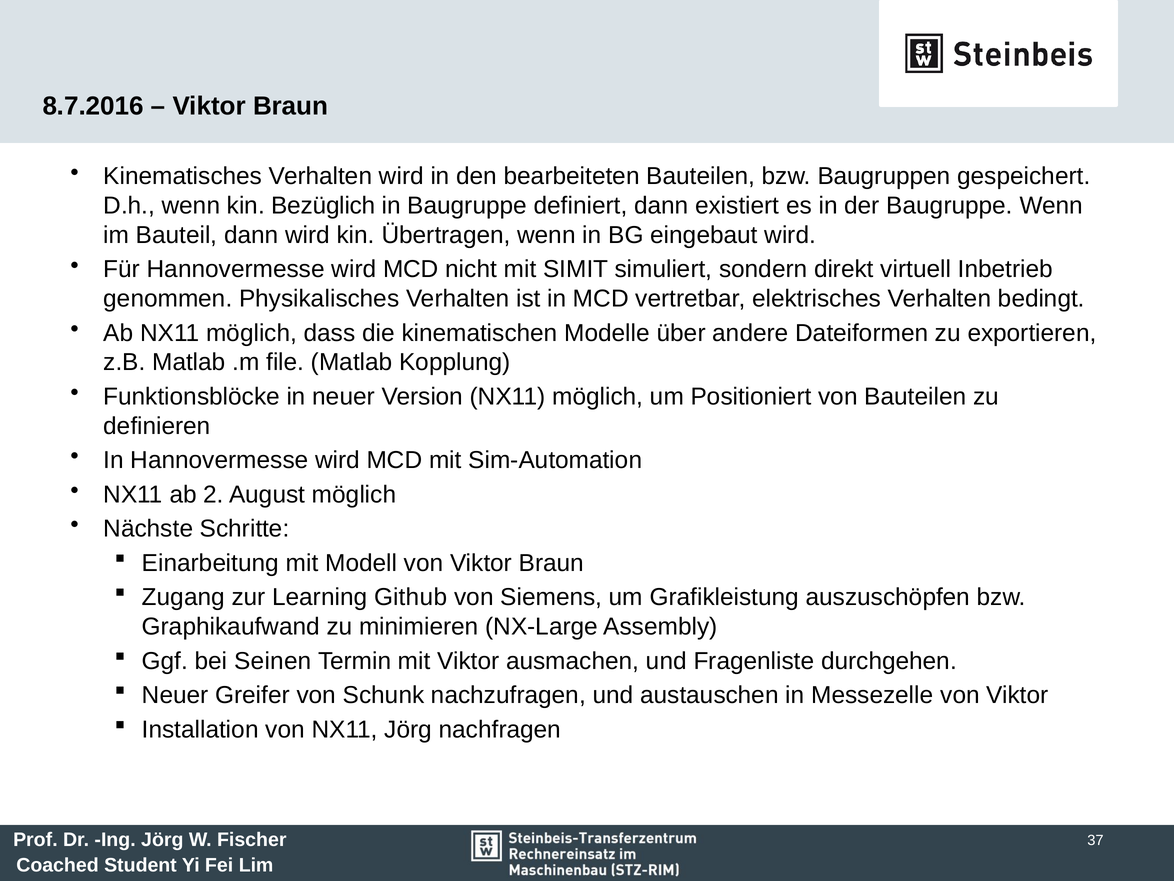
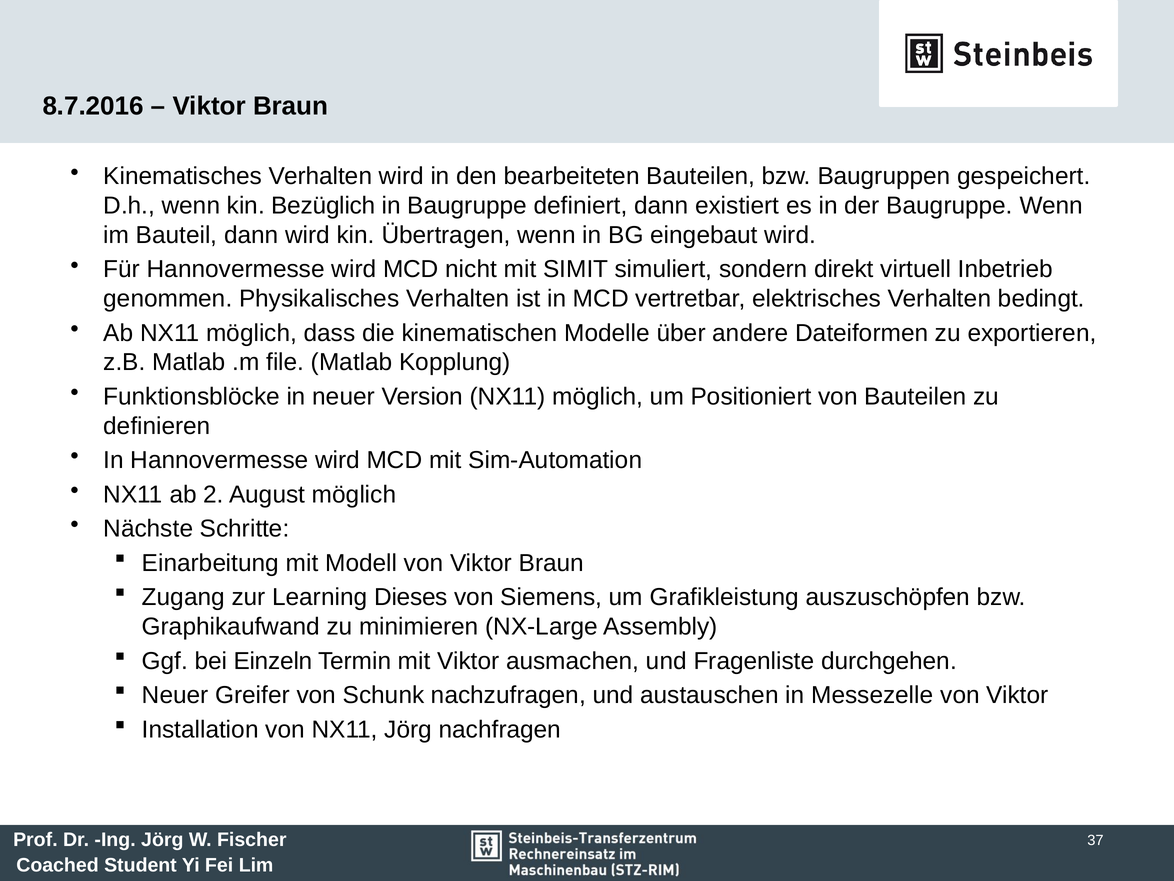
Github: Github -> Dieses
Seinen: Seinen -> Einzeln
